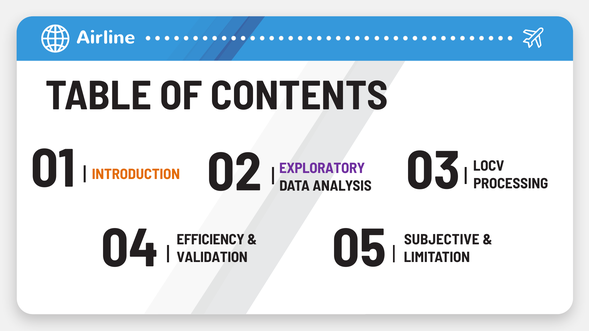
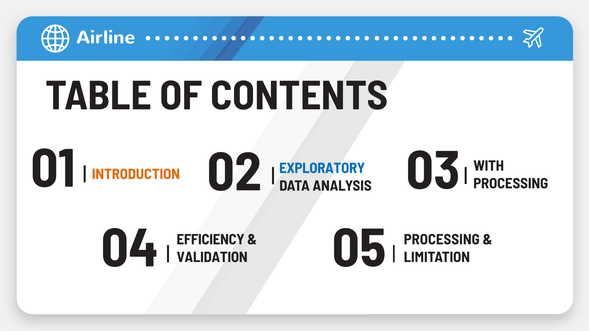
EXPLORATORY colour: purple -> blue
LOCV: LOCV -> WITH
SUBJECTIVE at (442, 240): SUBJECTIVE -> PROCESSING
